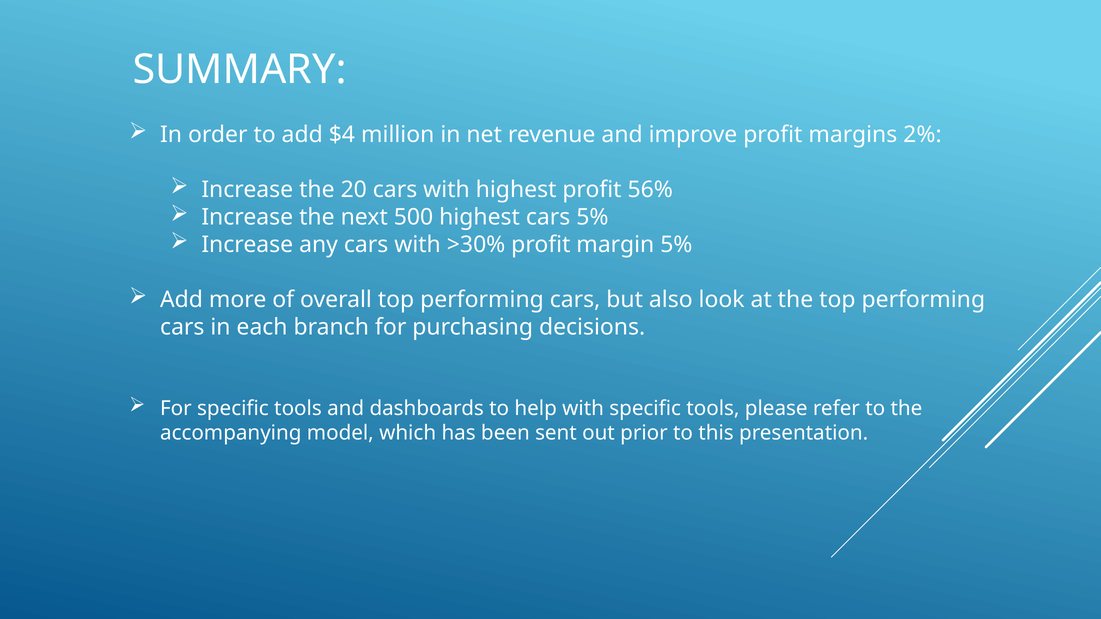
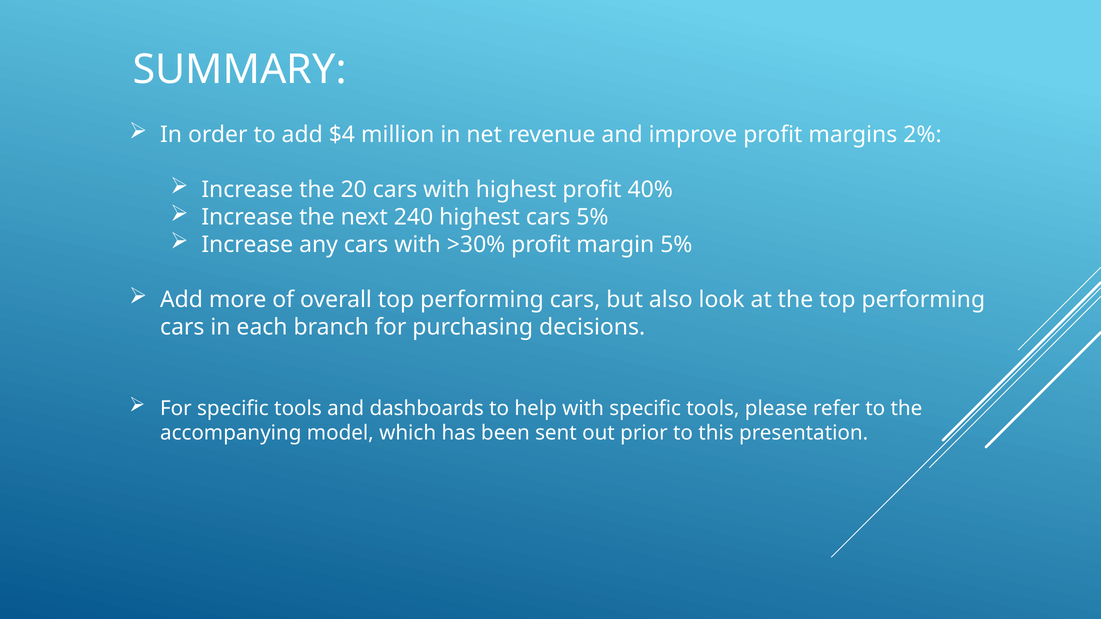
56%: 56% -> 40%
500: 500 -> 240
